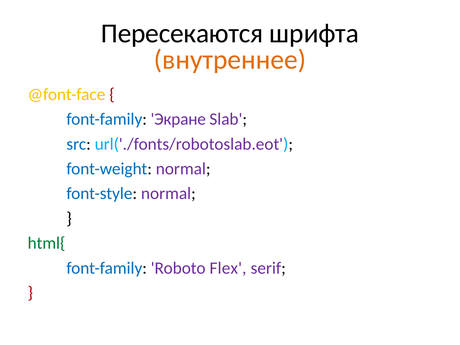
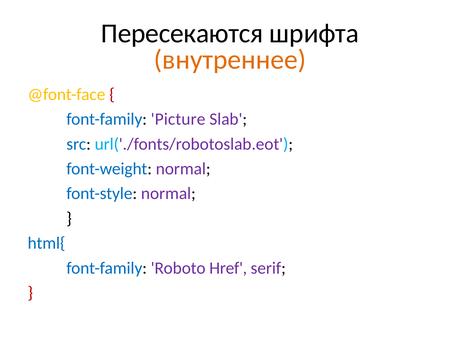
Экране: Экране -> Picture
html{ colour: green -> blue
Flex: Flex -> Href
